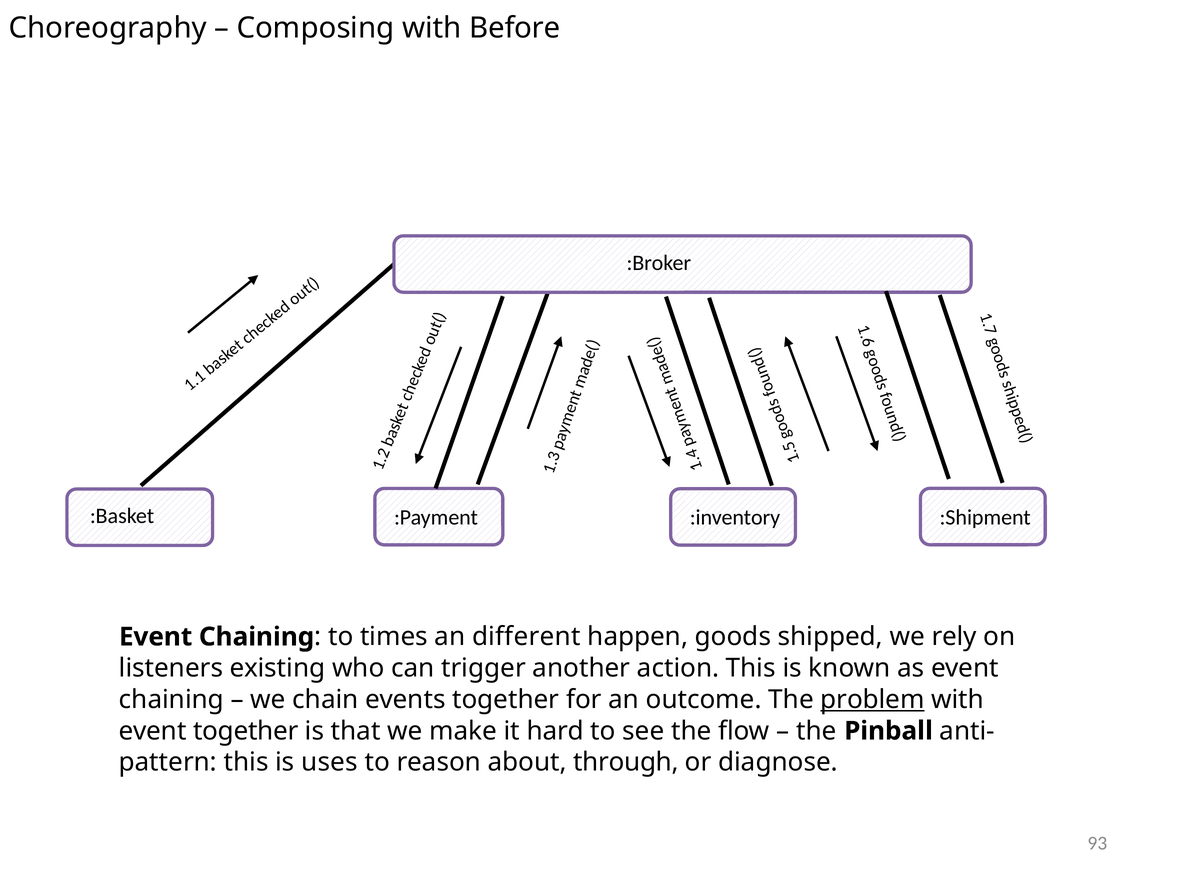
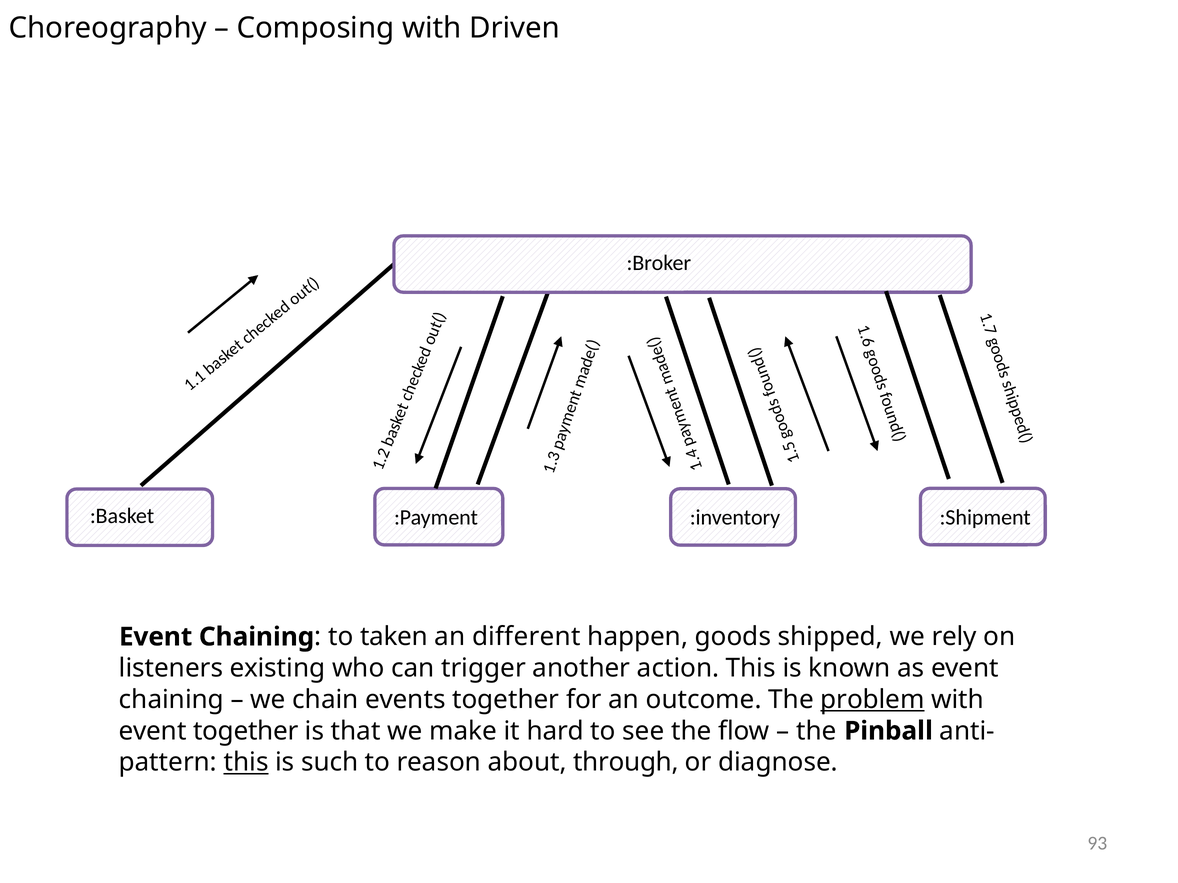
Before: Before -> Driven
times: times -> taken
this at (246, 763) underline: none -> present
uses: uses -> such
